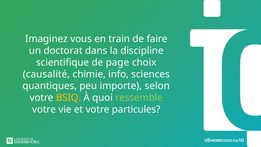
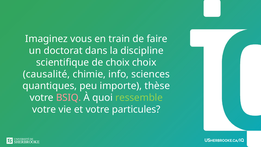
de page: page -> choix
selon: selon -> thèse
BSIQ colour: yellow -> pink
